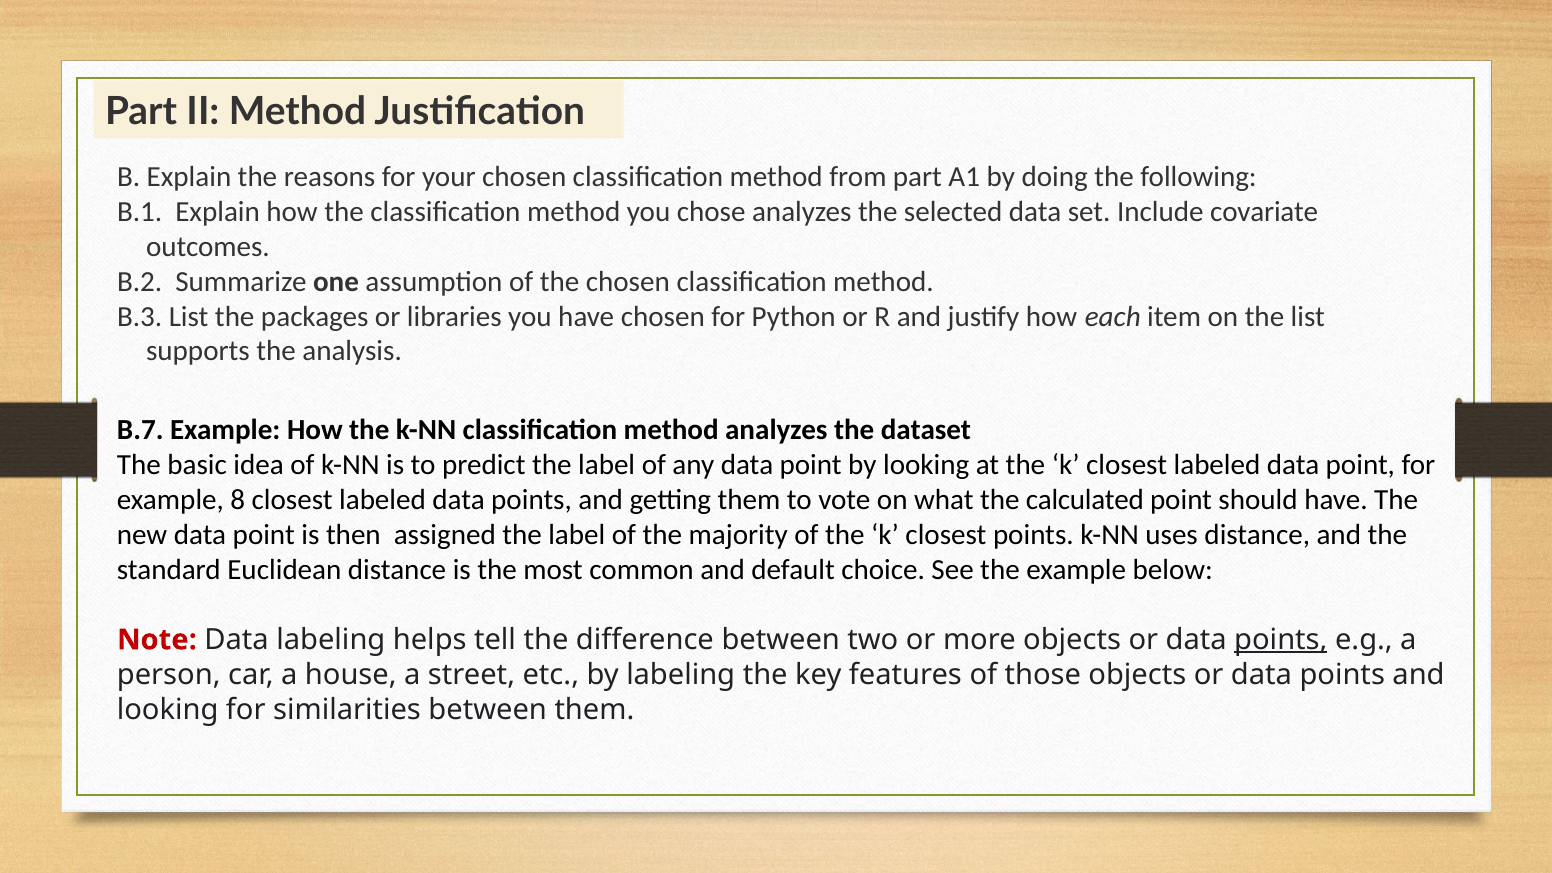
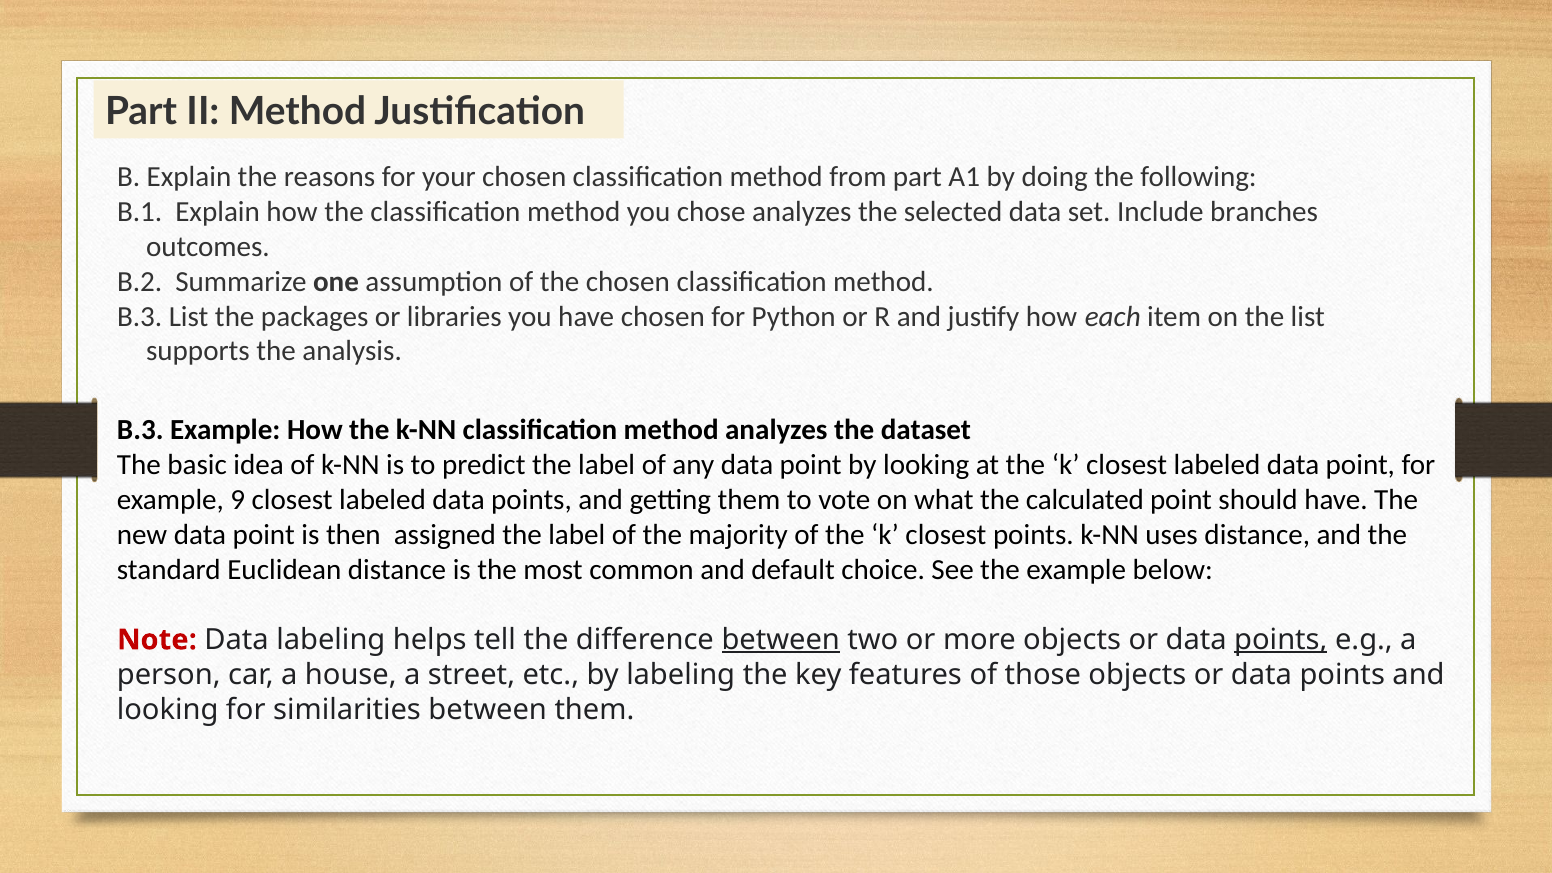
covariate: covariate -> branches
B.7 at (140, 430): B.7 -> B.3
8: 8 -> 9
between at (781, 640) underline: none -> present
